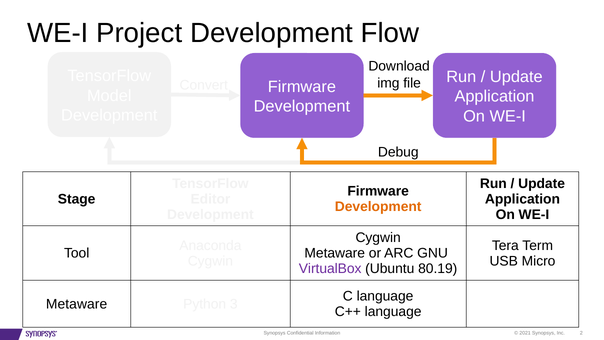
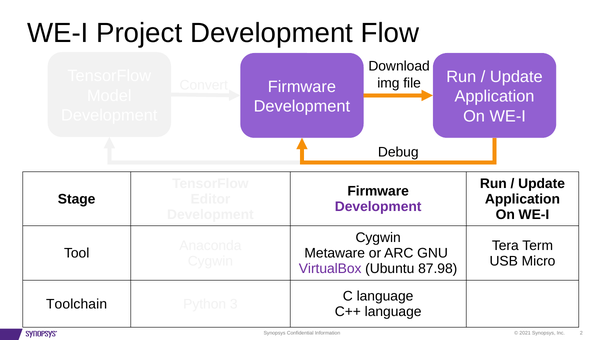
Development at (378, 207) colour: orange -> purple
80.19: 80.19 -> 87.98
Metaware at (77, 304): Metaware -> Toolchain
